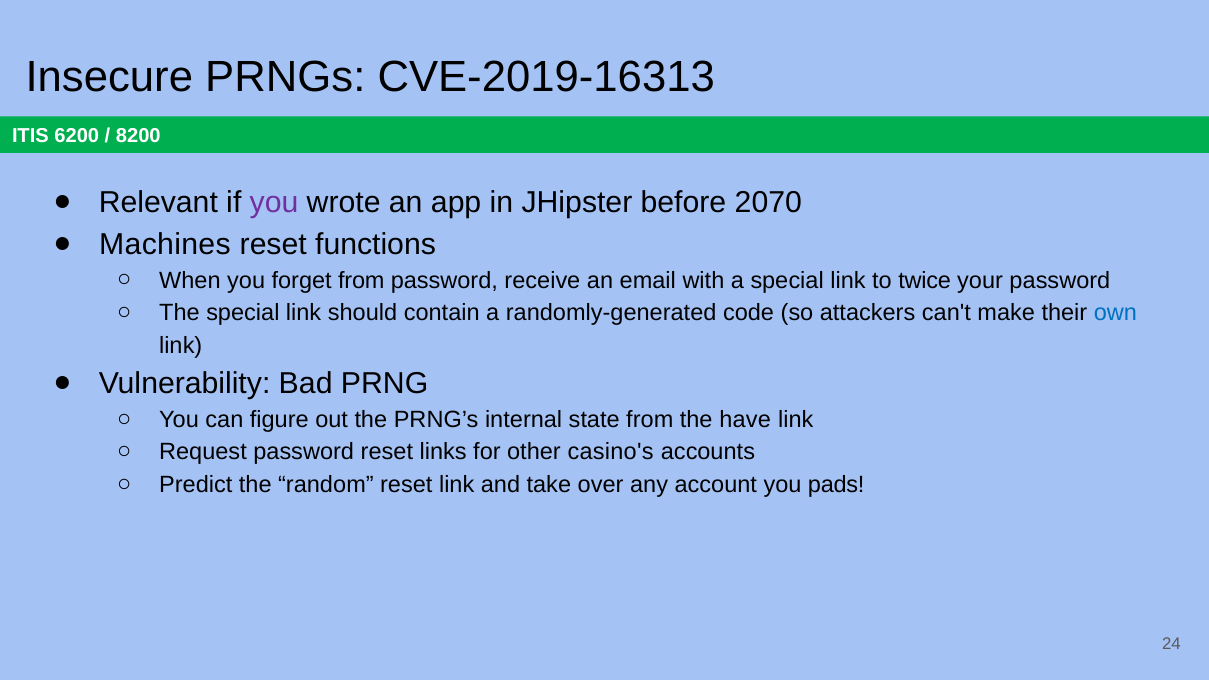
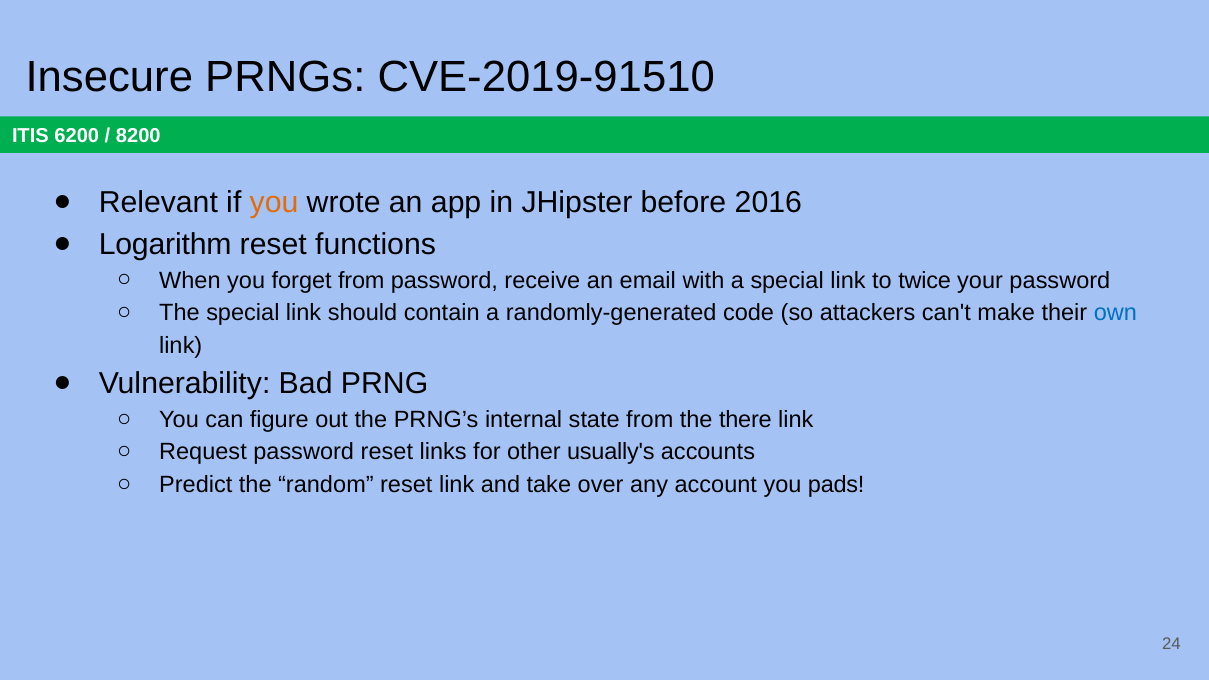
CVE-2019-16313: CVE-2019-16313 -> CVE-2019-91510
you at (274, 203) colour: purple -> orange
2070: 2070 -> 2016
Machines: Machines -> Logarithm
have: have -> there
casino's: casino's -> usually's
